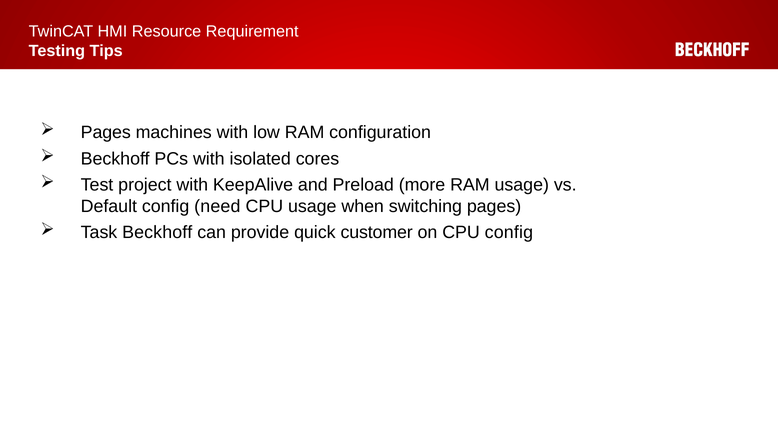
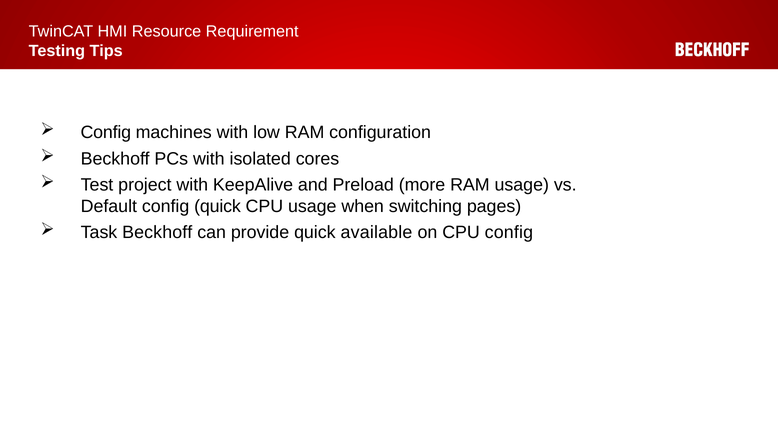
Pages at (106, 133): Pages -> Config
config need: need -> quick
customer: customer -> available
